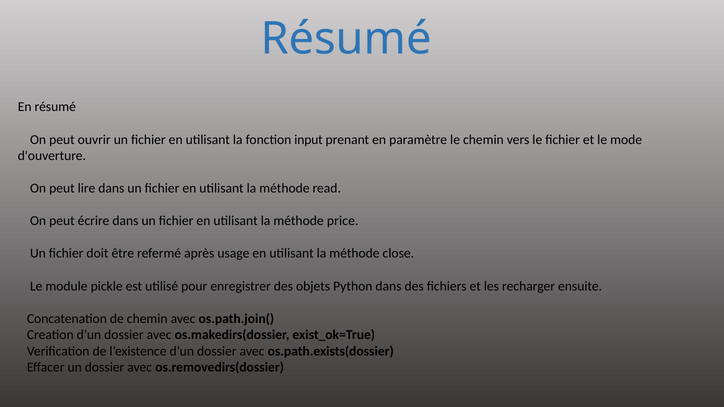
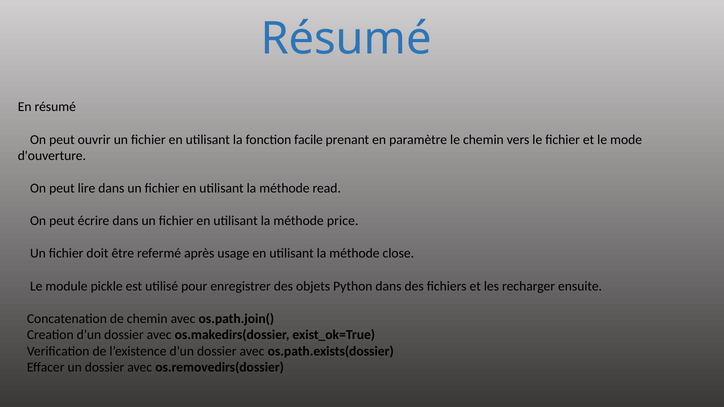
input: input -> facile
